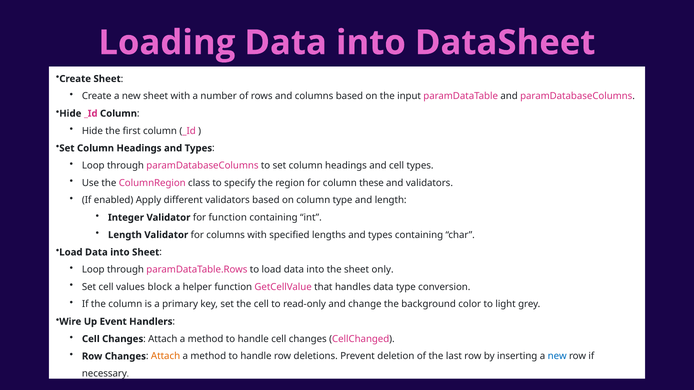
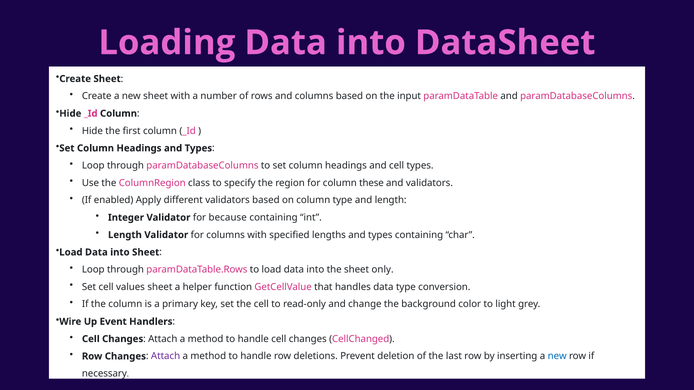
for function: function -> because
values block: block -> sheet
Attach at (166, 357) colour: orange -> purple
